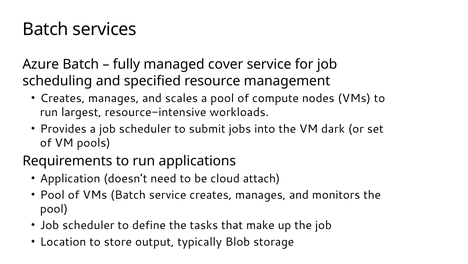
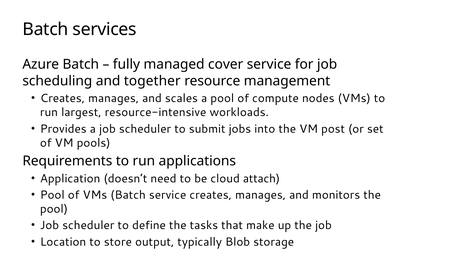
specified: specified -> together
dark: dark -> post
